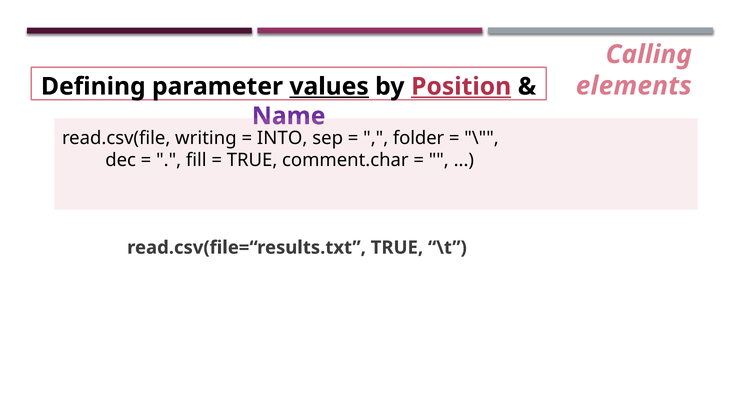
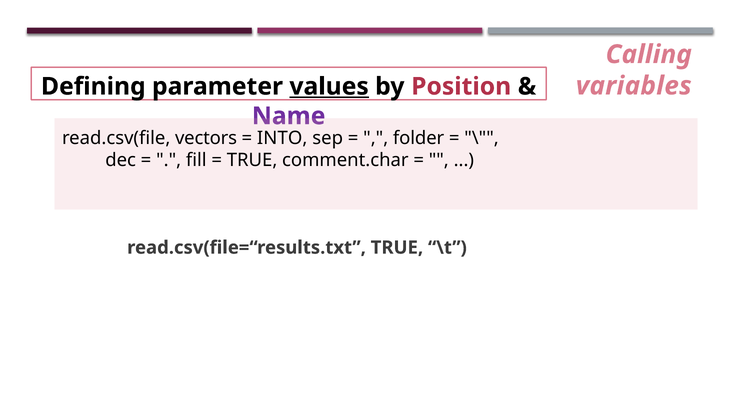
elements: elements -> variables
Position underline: present -> none
writing: writing -> vectors
